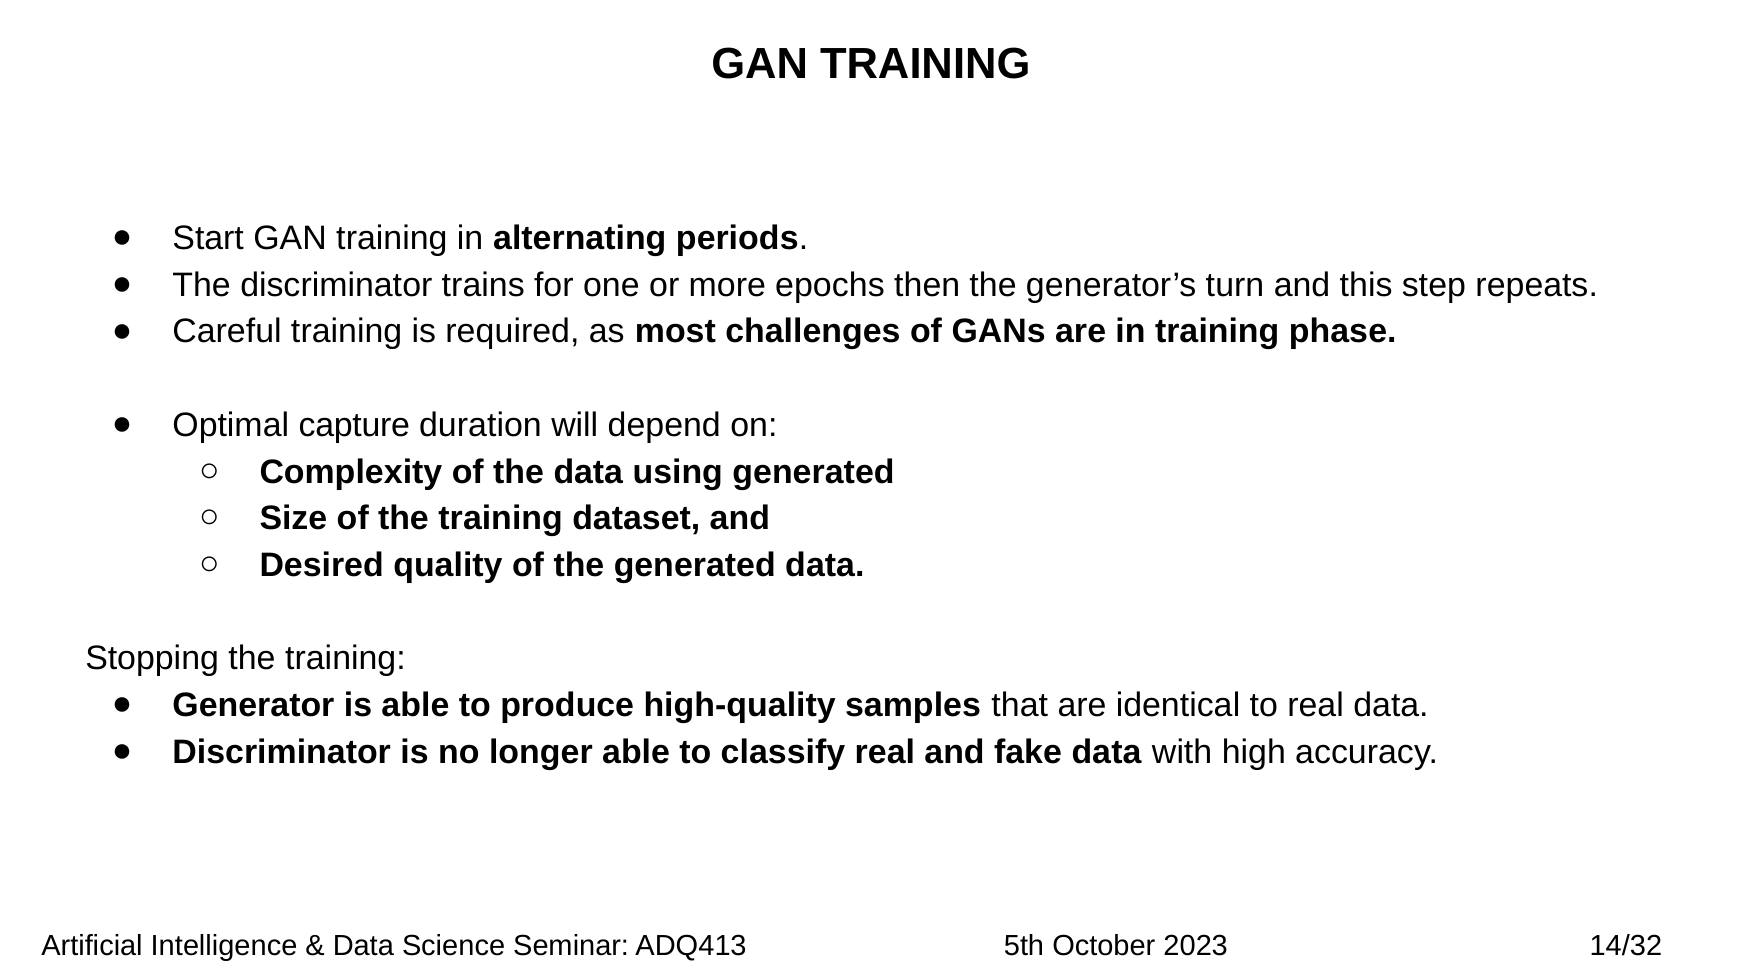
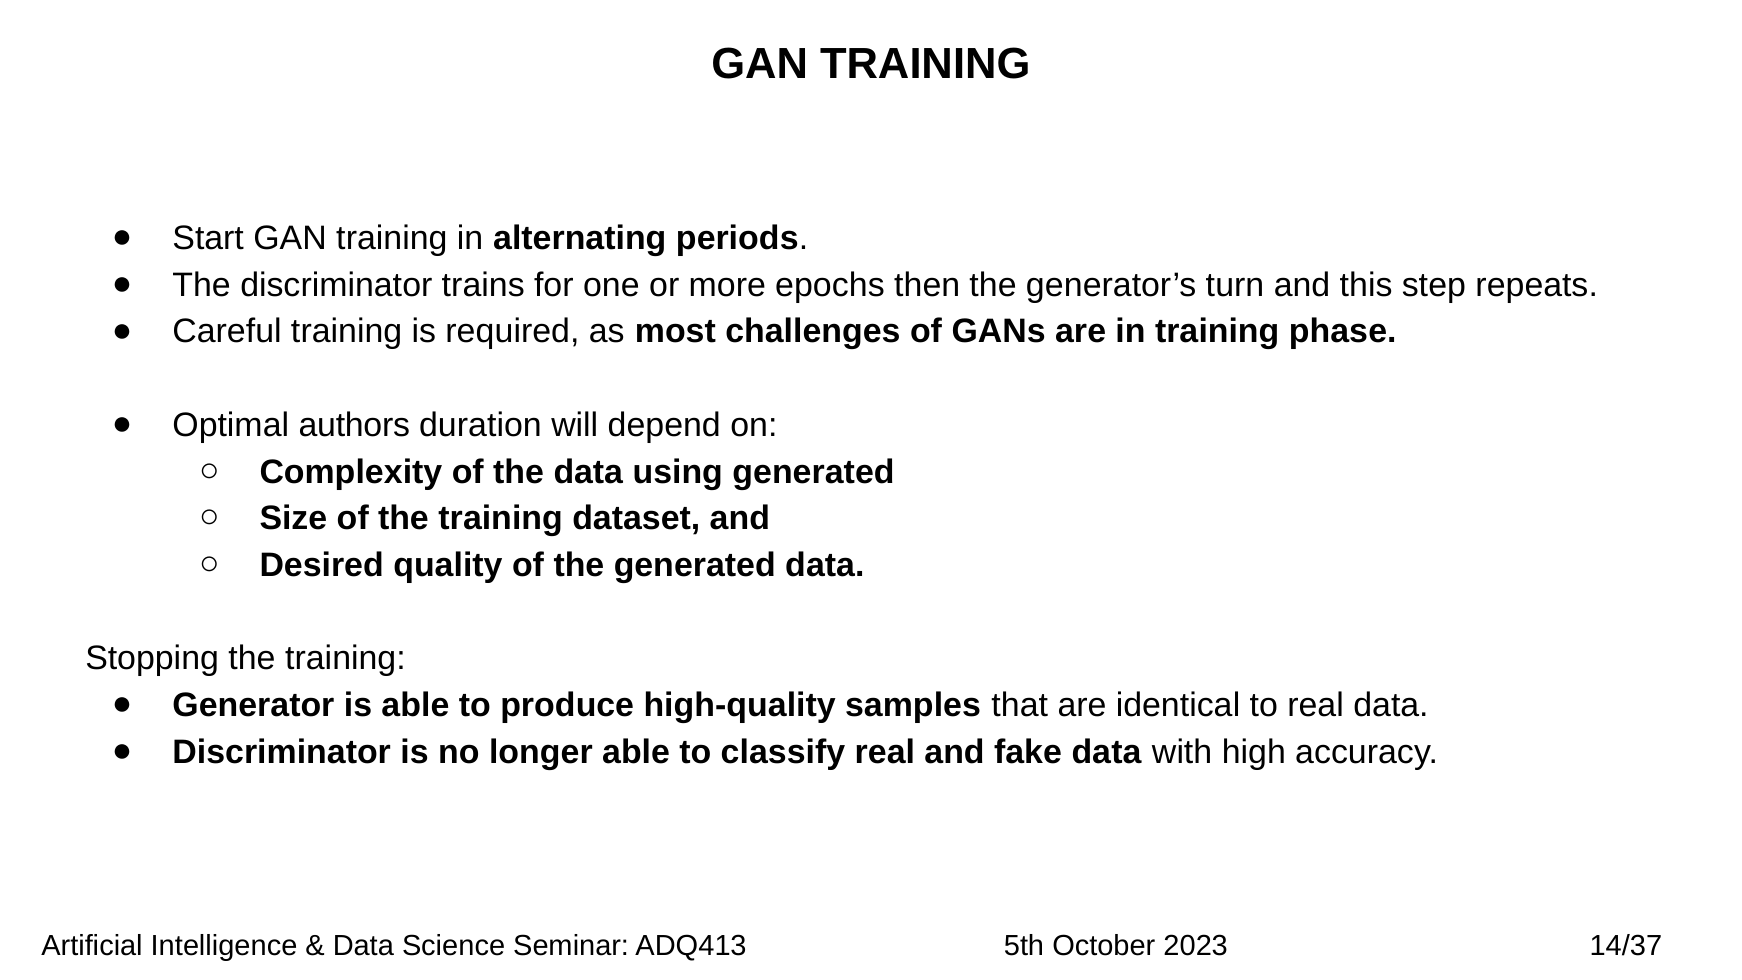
capture: capture -> authors
14/32: 14/32 -> 14/37
